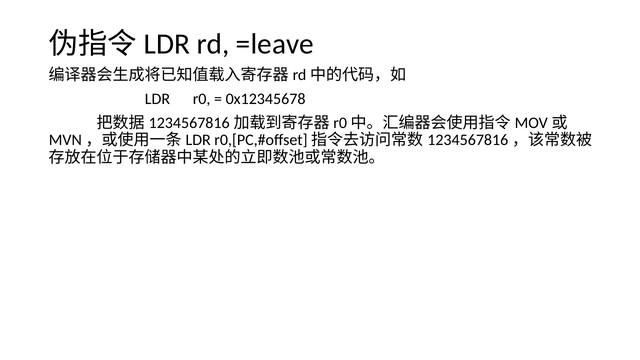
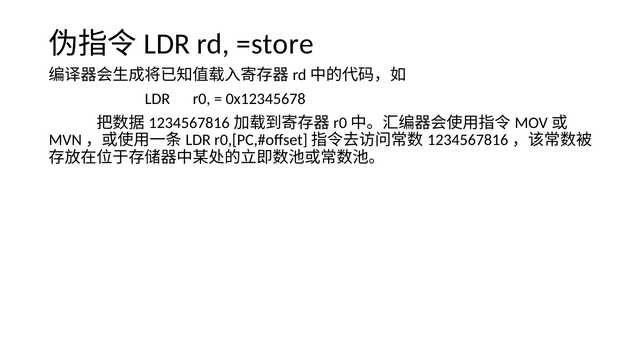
=leave: =leave -> =store
